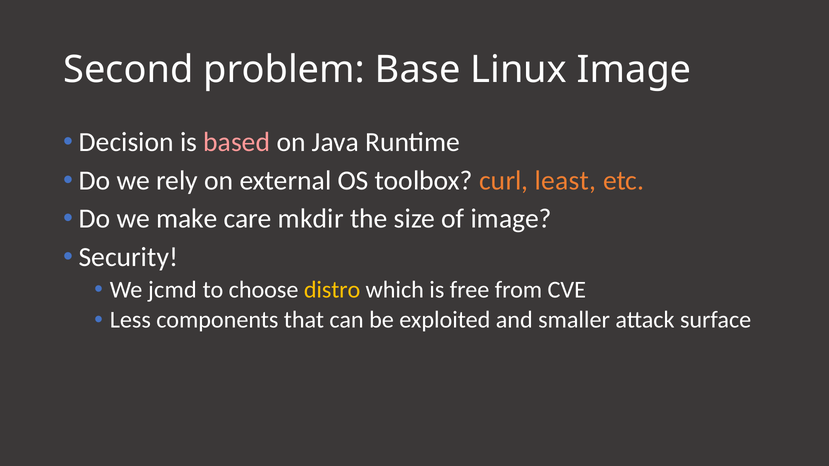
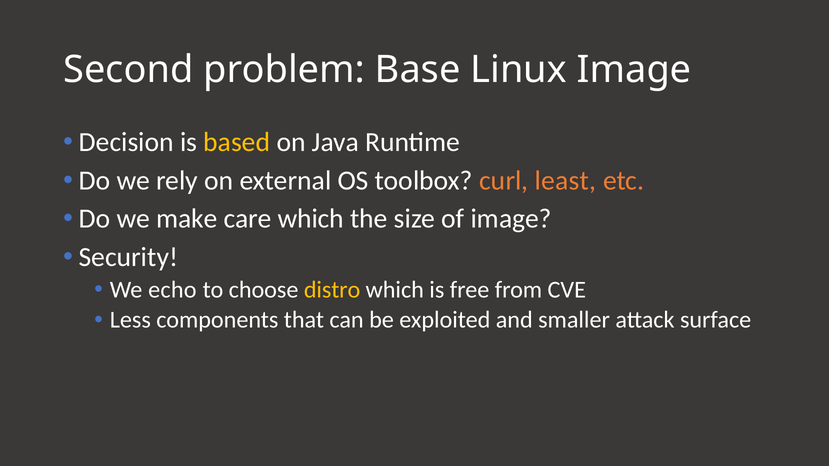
based colour: pink -> yellow
care mkdir: mkdir -> which
jcmd: jcmd -> echo
